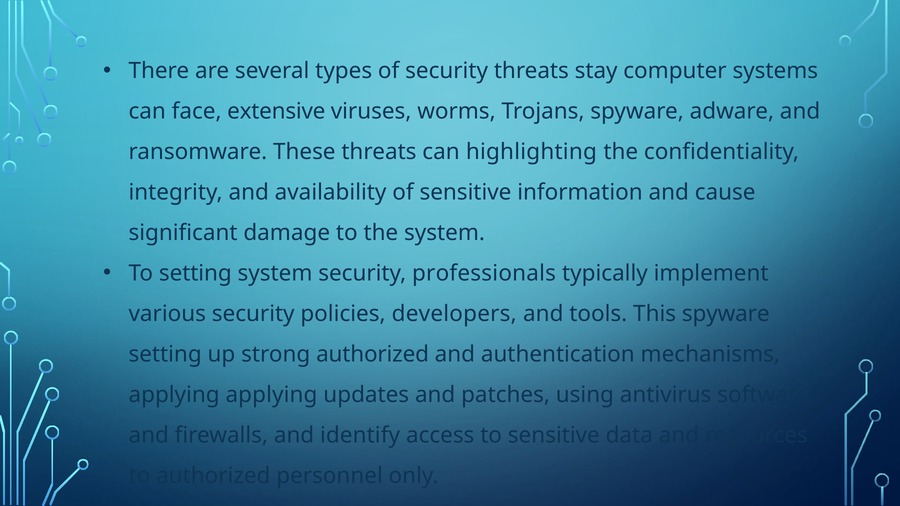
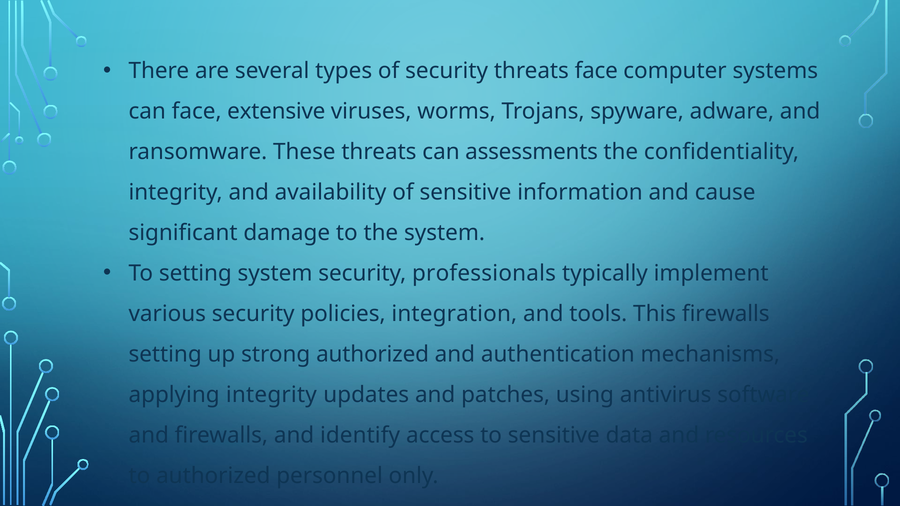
threats stay: stay -> face
highlighting: highlighting -> assessments
developers: developers -> integration
This spyware: spyware -> firewalls
applying applying: applying -> integrity
